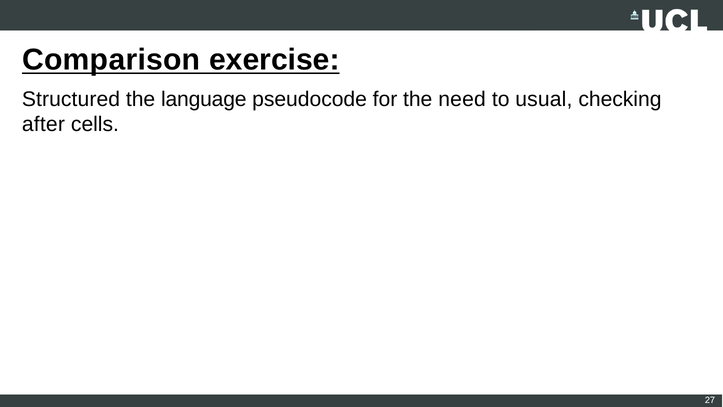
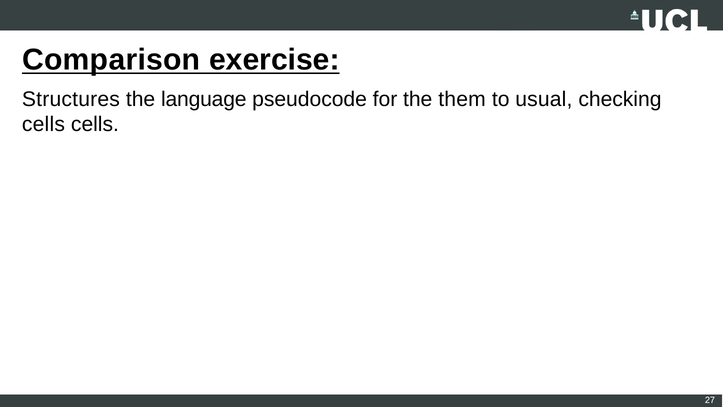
Structured: Structured -> Structures
need: need -> them
after at (43, 124): after -> cells
